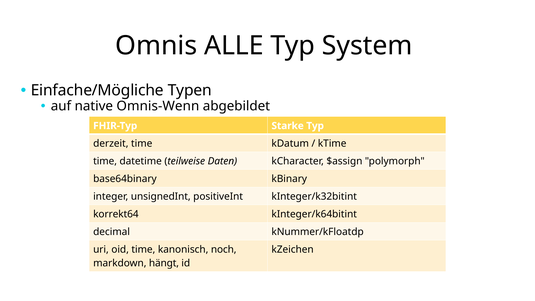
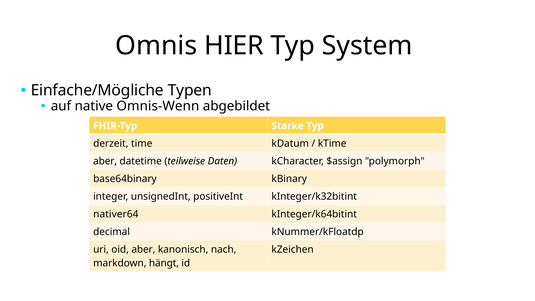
ALLE: ALLE -> HIER
time at (105, 161): time -> aber
korrekt64: korrekt64 -> nativer64
oid time: time -> aber
noch: noch -> nach
